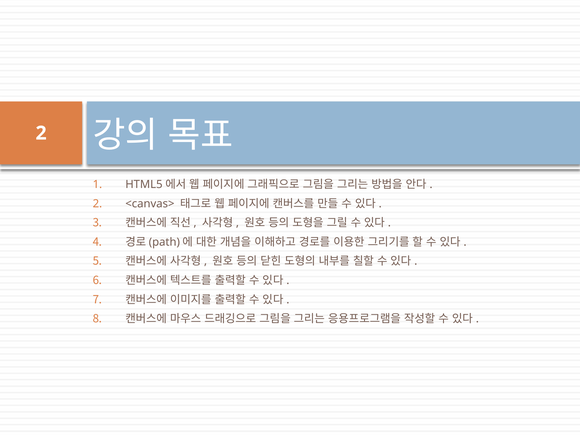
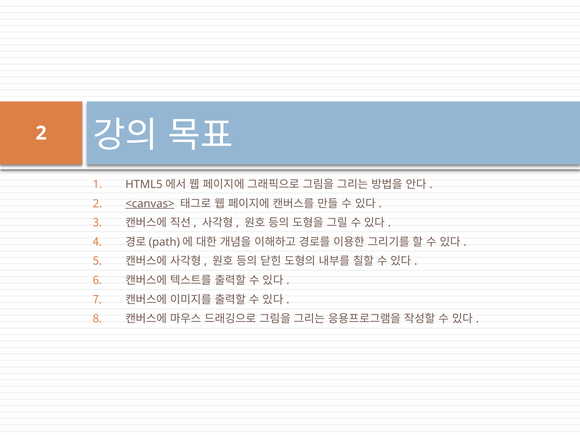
<canvas> underline: none -> present
